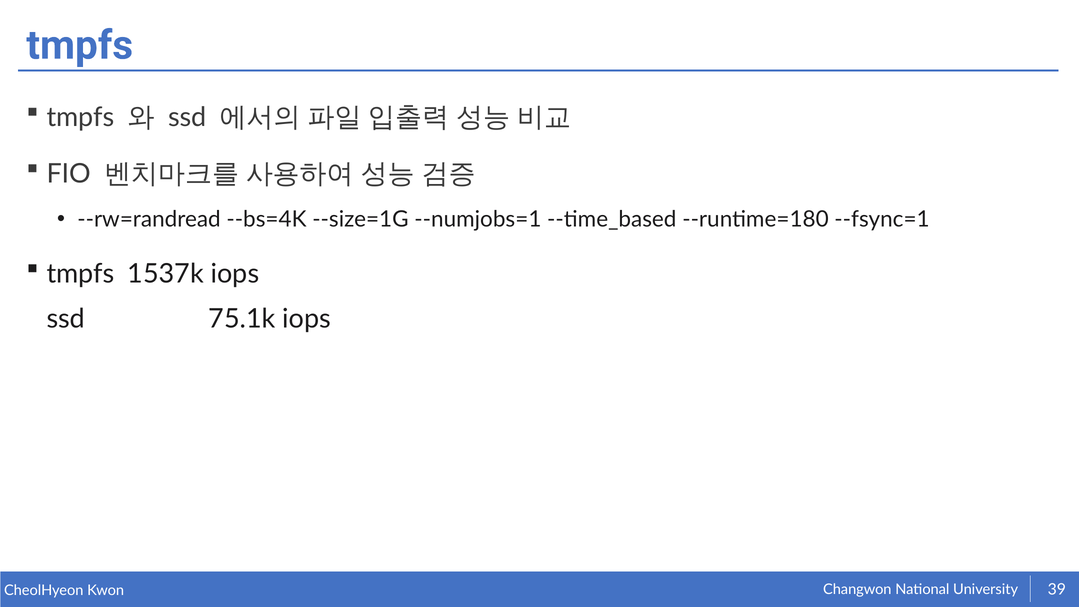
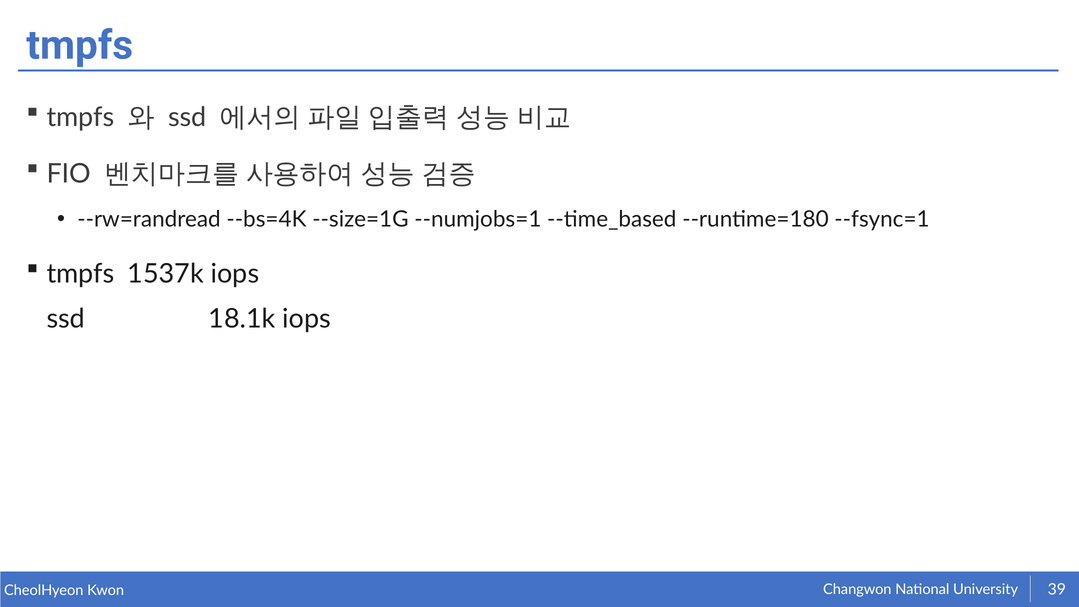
75.1k: 75.1k -> 18.1k
